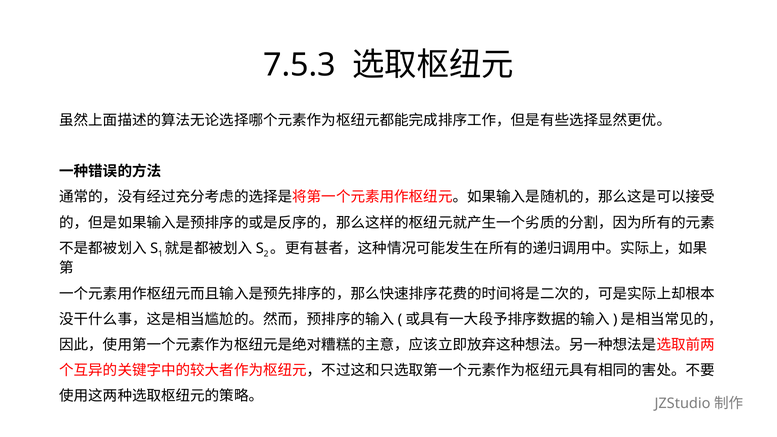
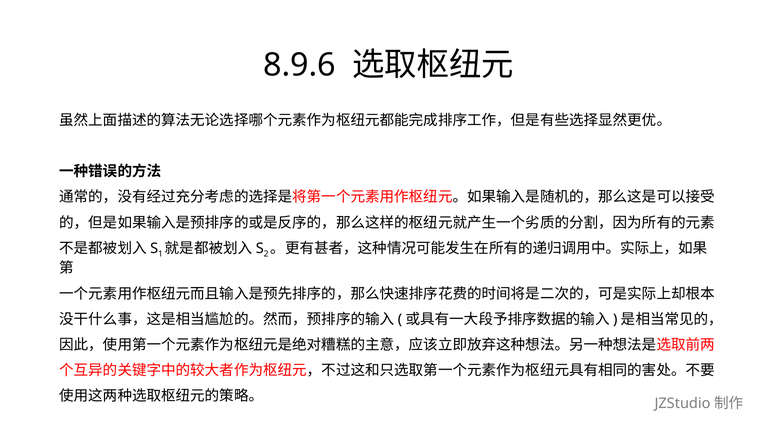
7.5.3: 7.5.3 -> 8.9.6
